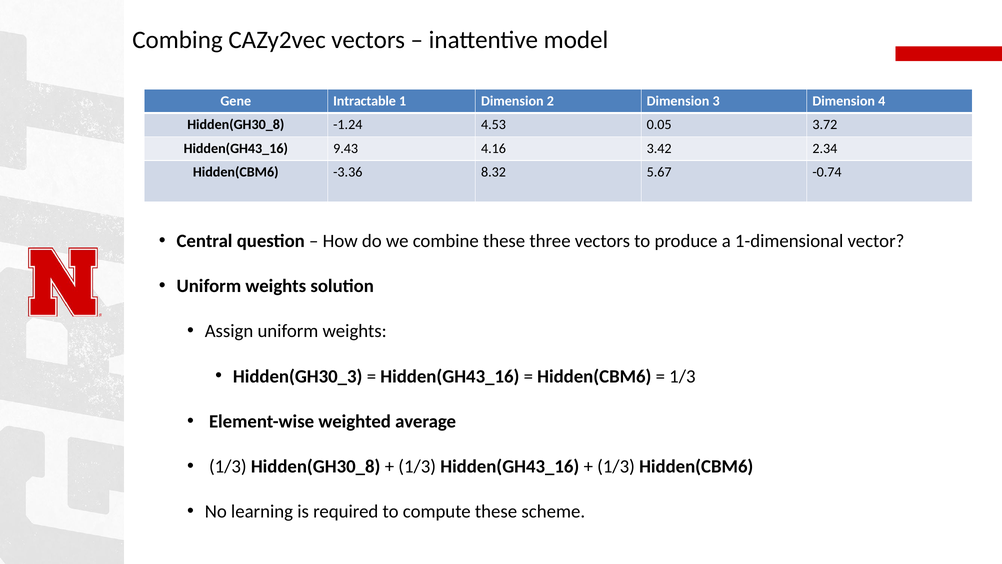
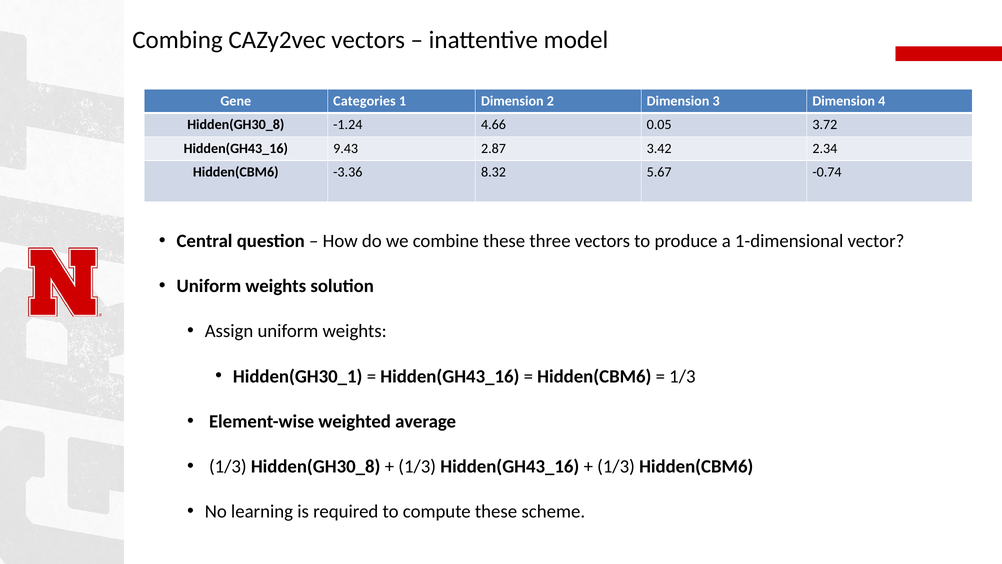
Intractable: Intractable -> Categories
4.53: 4.53 -> 4.66
4.16: 4.16 -> 2.87
Hidden(GH30_3: Hidden(GH30_3 -> Hidden(GH30_1
